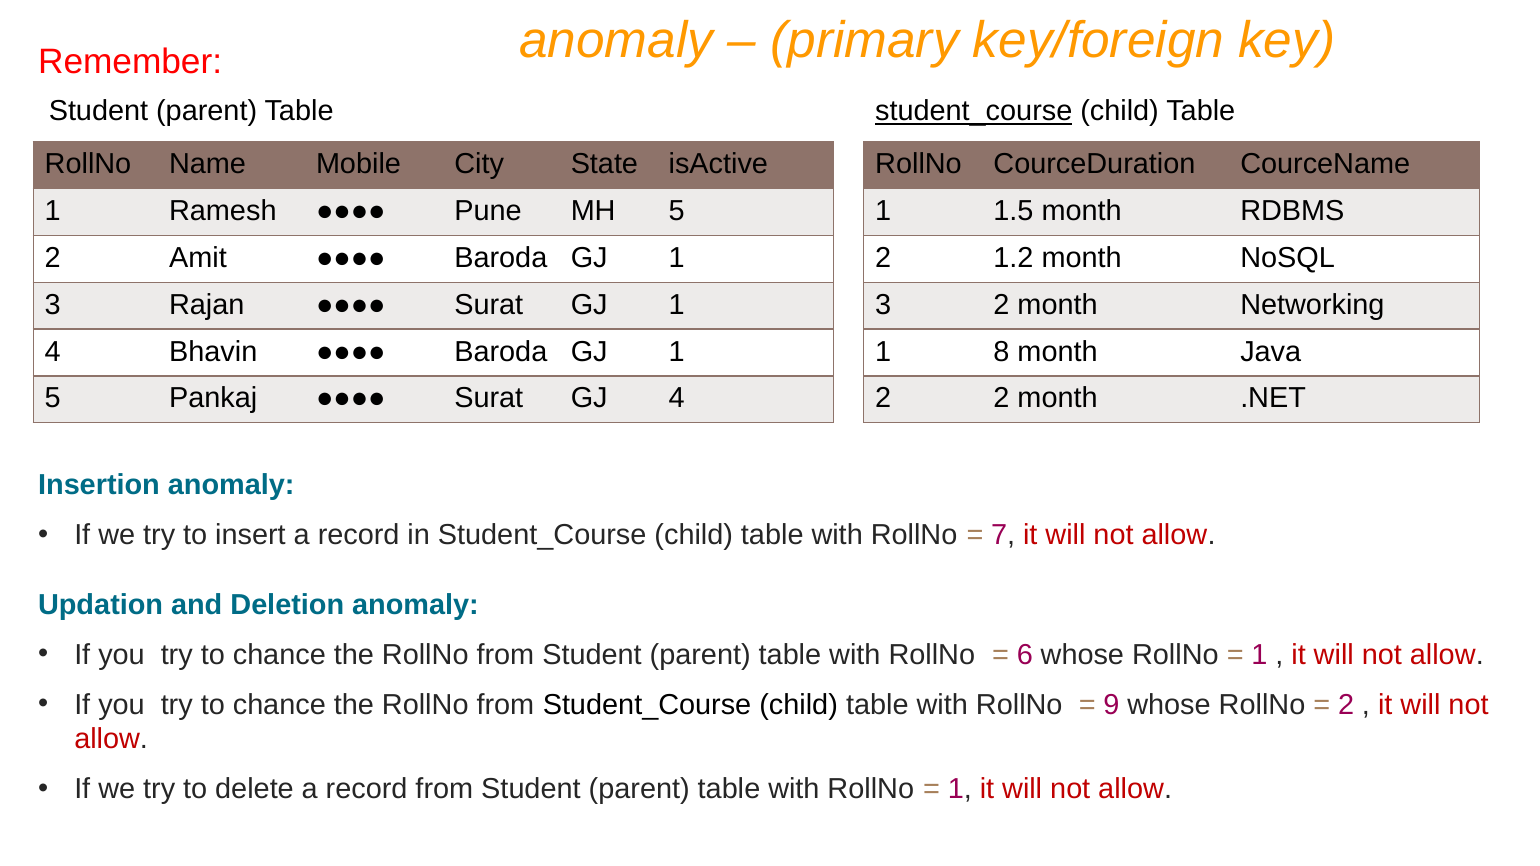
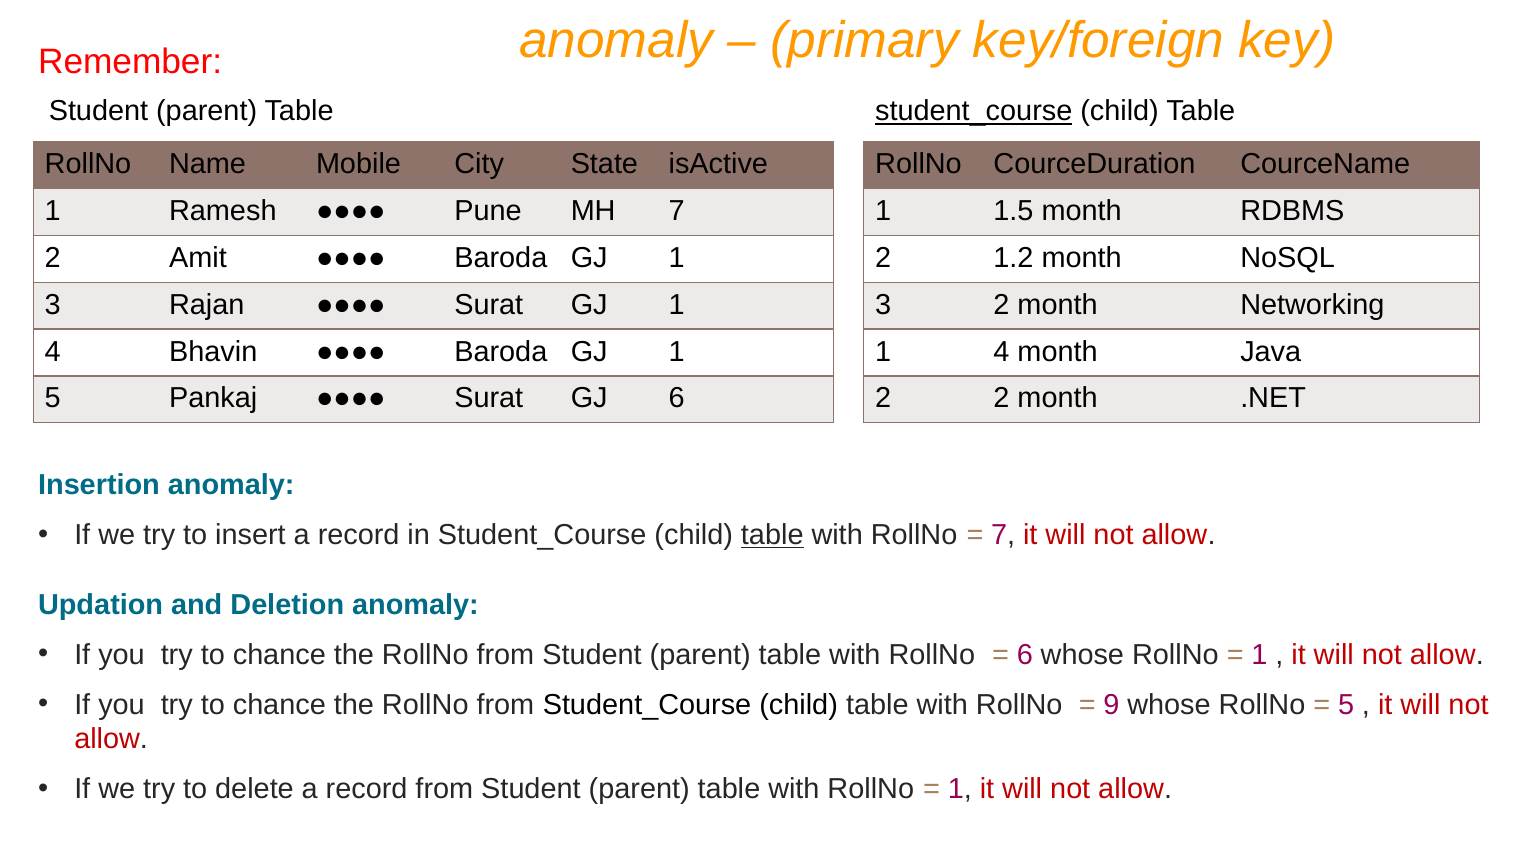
MH 5: 5 -> 7
8 at (1001, 352): 8 -> 4
GJ 4: 4 -> 6
table at (772, 535) underline: none -> present
2 at (1346, 705): 2 -> 5
